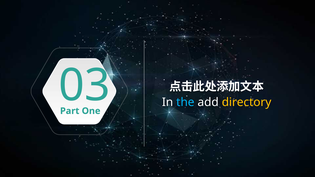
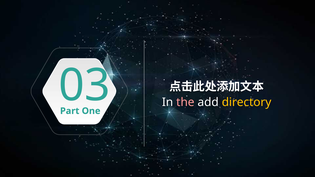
the colour: light blue -> pink
